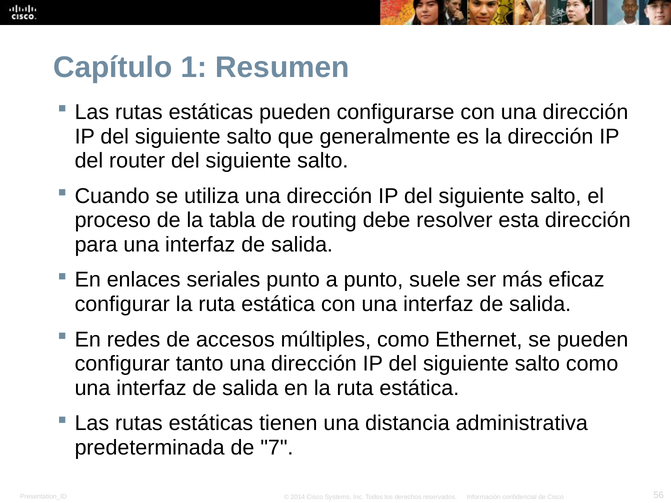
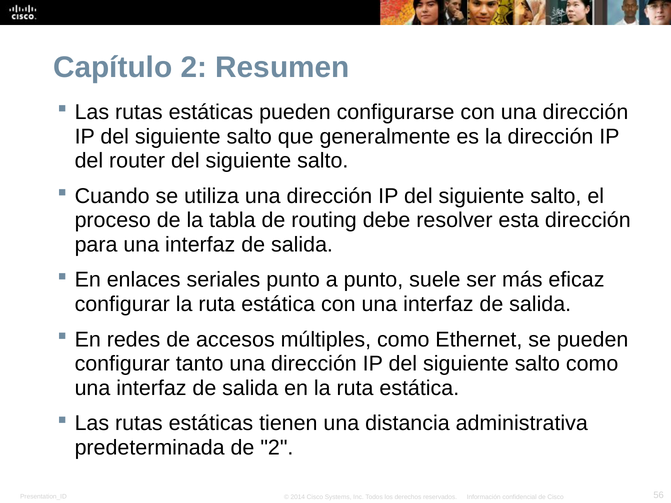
Capítulo 1: 1 -> 2
de 7: 7 -> 2
